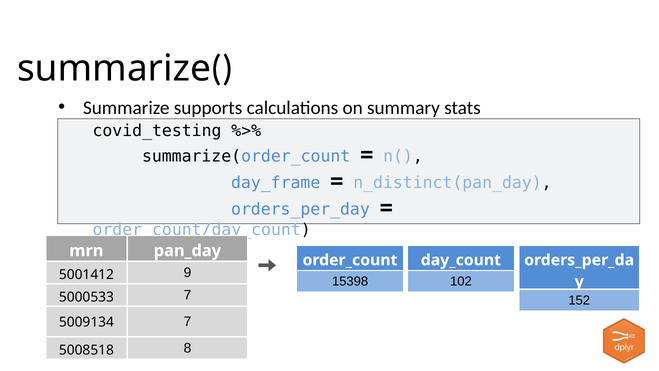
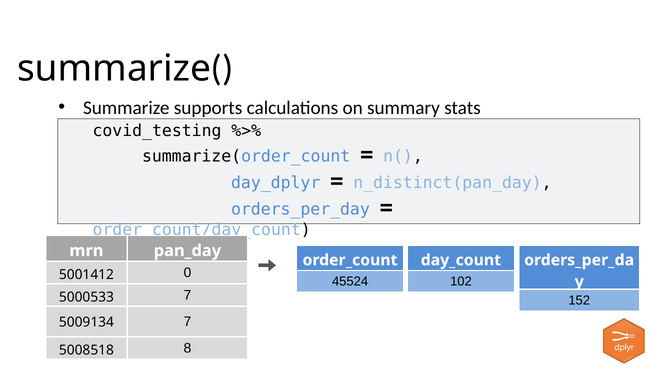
day_frame: day_frame -> day_dplyr
9: 9 -> 0
15398: 15398 -> 45524
